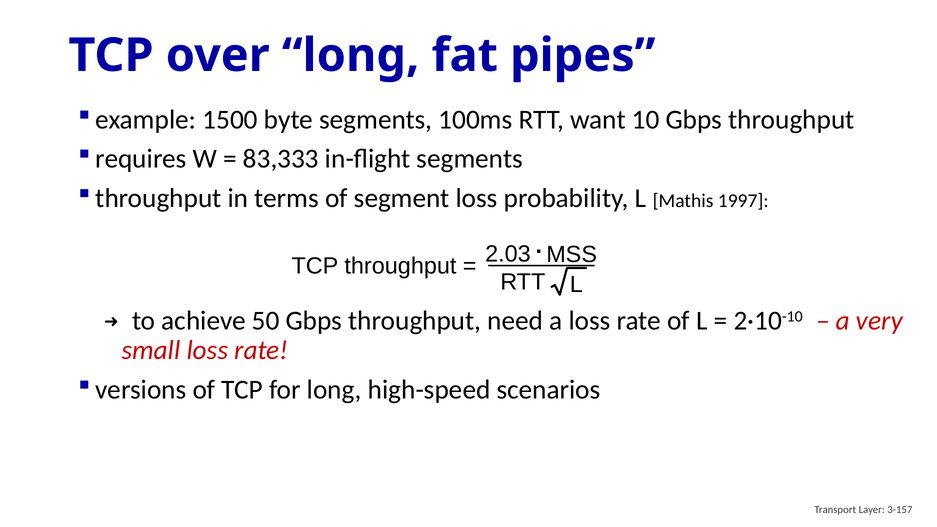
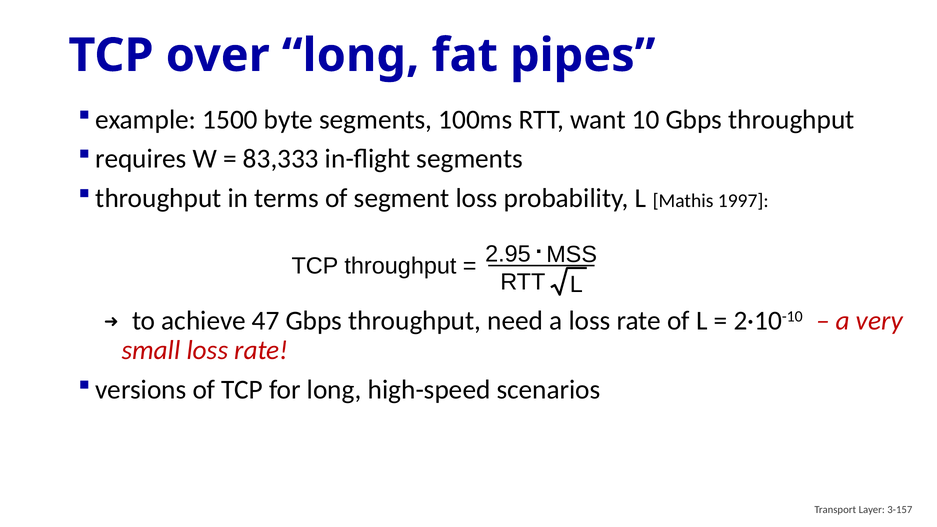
2.03: 2.03 -> 2.95
50: 50 -> 47
